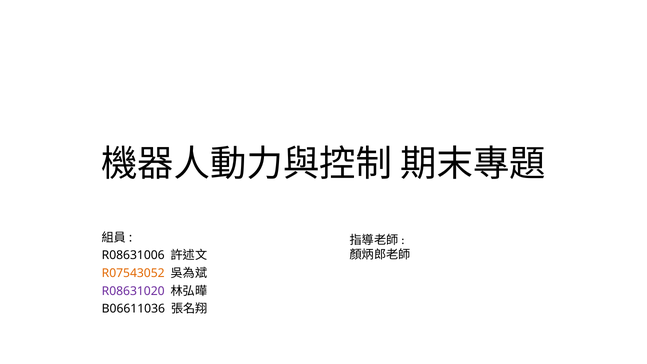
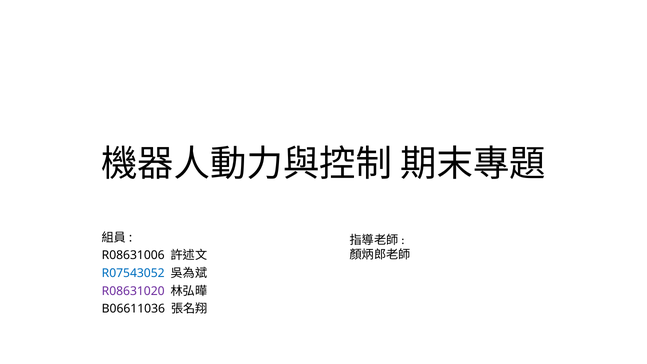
R07543052 colour: orange -> blue
